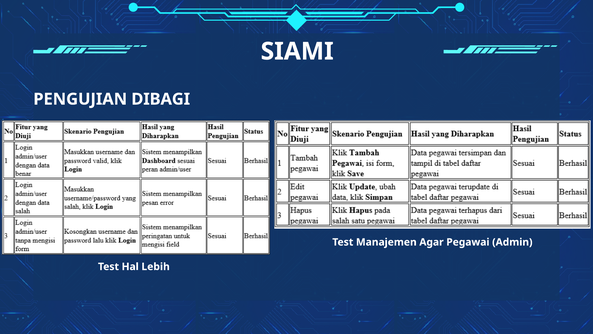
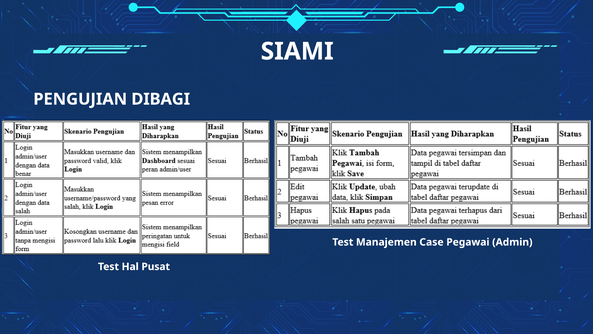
Agar: Agar -> Case
Lebih: Lebih -> Pusat
